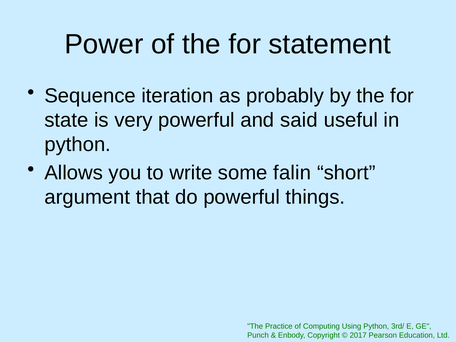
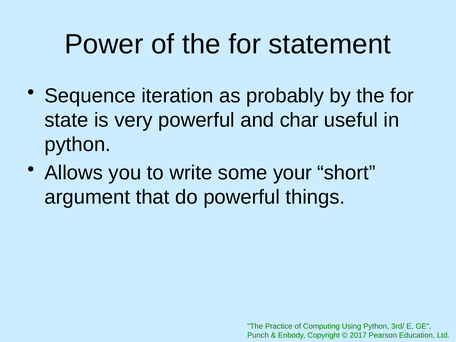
said: said -> char
falin: falin -> your
